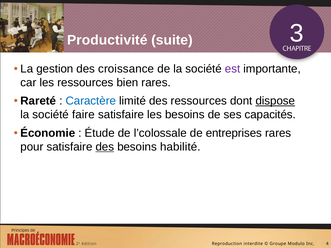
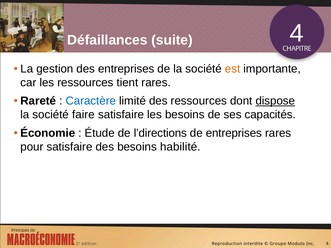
Productivité: Productivité -> Défaillances
suite 3: 3 -> 4
des croissance: croissance -> entreprises
est colour: purple -> orange
bien: bien -> tient
l’colossale: l’colossale -> l’directions
des at (105, 147) underline: present -> none
